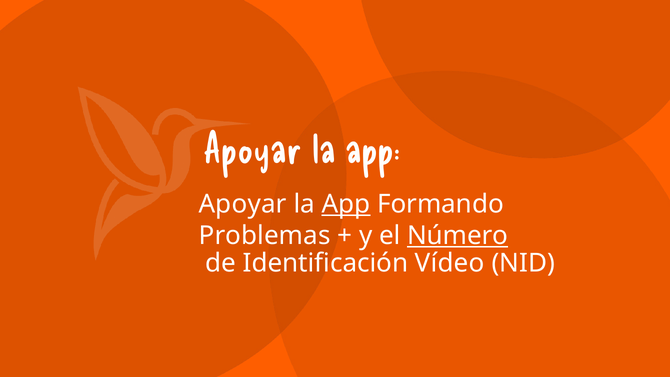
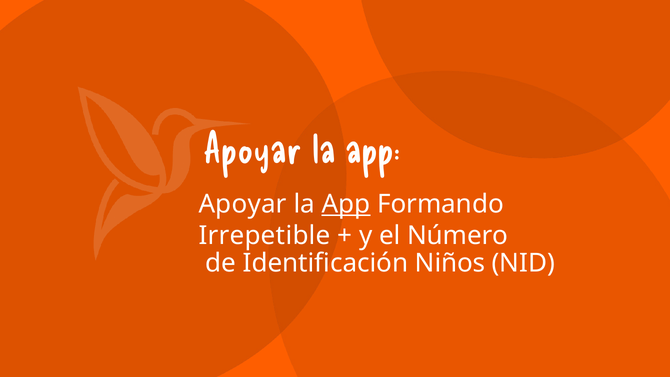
Problemas: Problemas -> Irrepetible
Número underline: present -> none
Vídeo: Vídeo -> Niños
